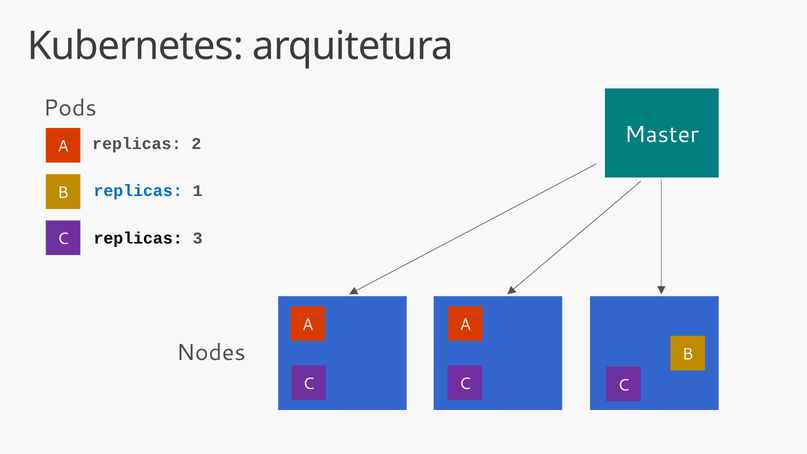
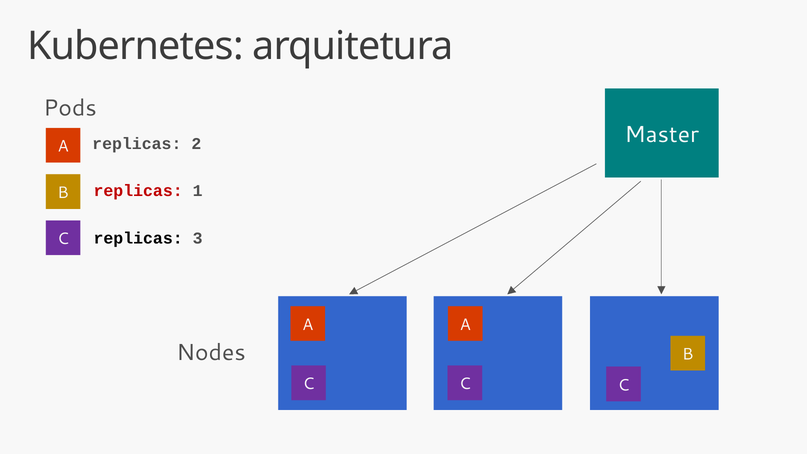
replicas at (138, 191) colour: blue -> red
